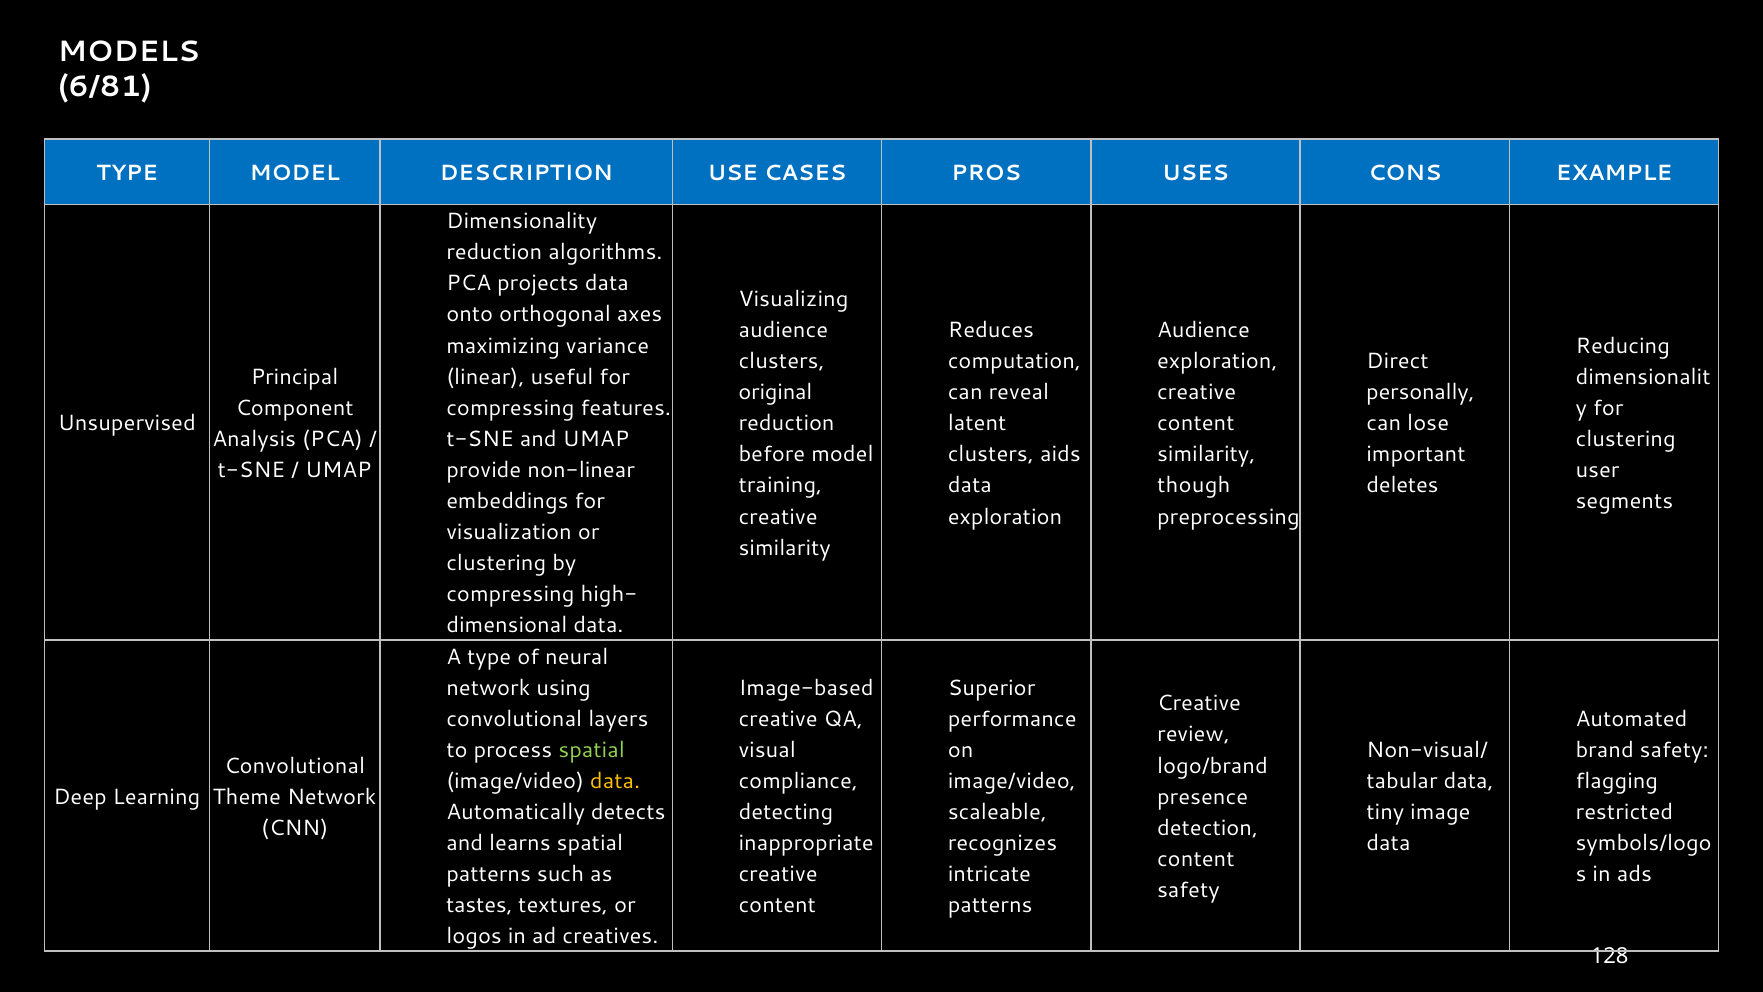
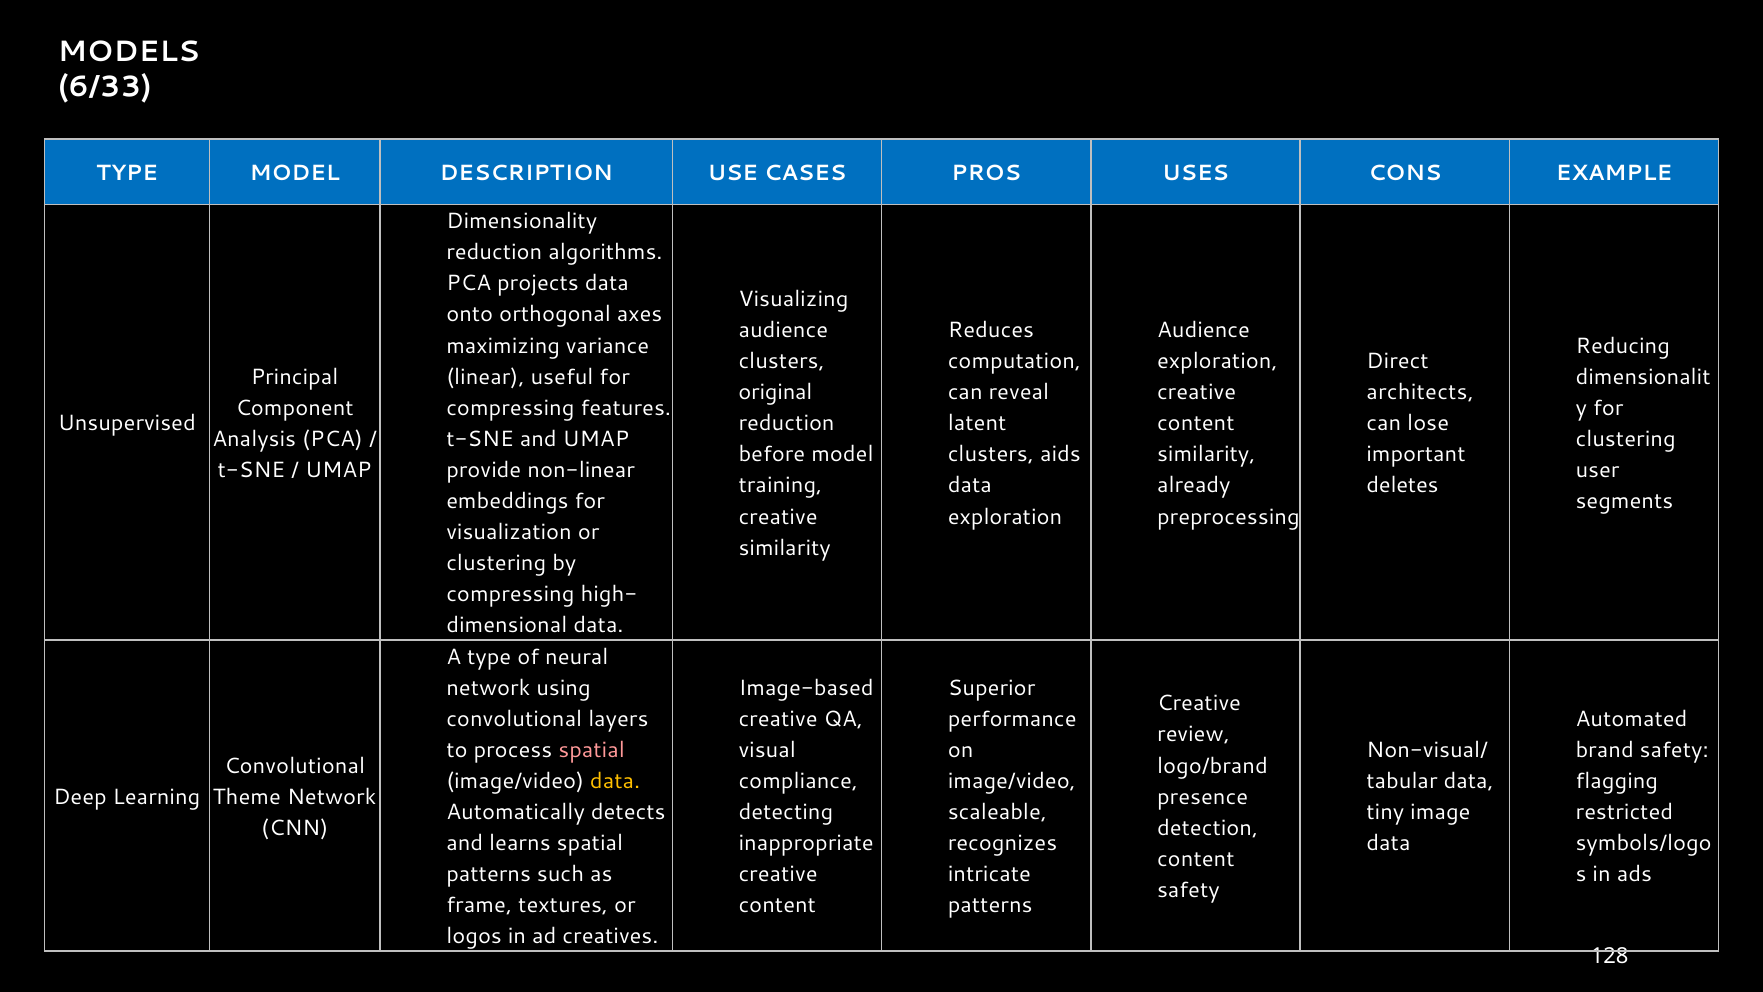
6/81: 6/81 -> 6/33
personally: personally -> architects
though: though -> already
spatial at (592, 750) colour: light green -> pink
tastes: tastes -> frame
